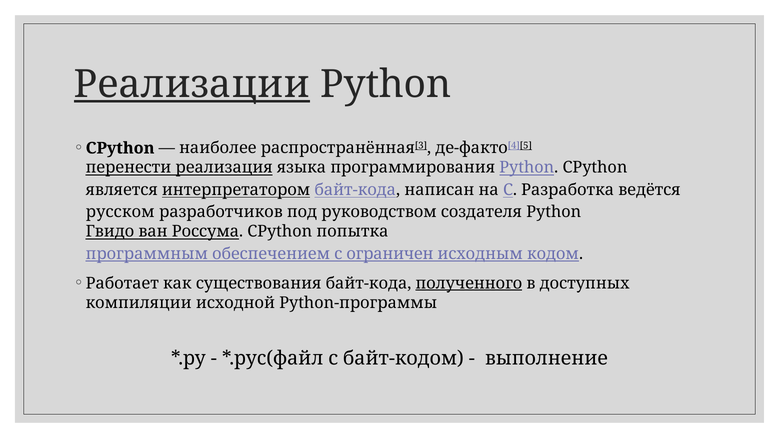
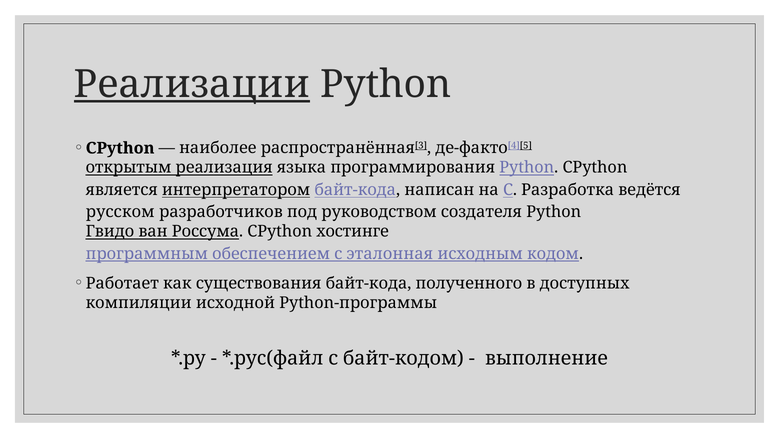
перенести: перенести -> открытым
попытка: попытка -> хостинге
ограничен: ограничен -> эталонная
полученного underline: present -> none
